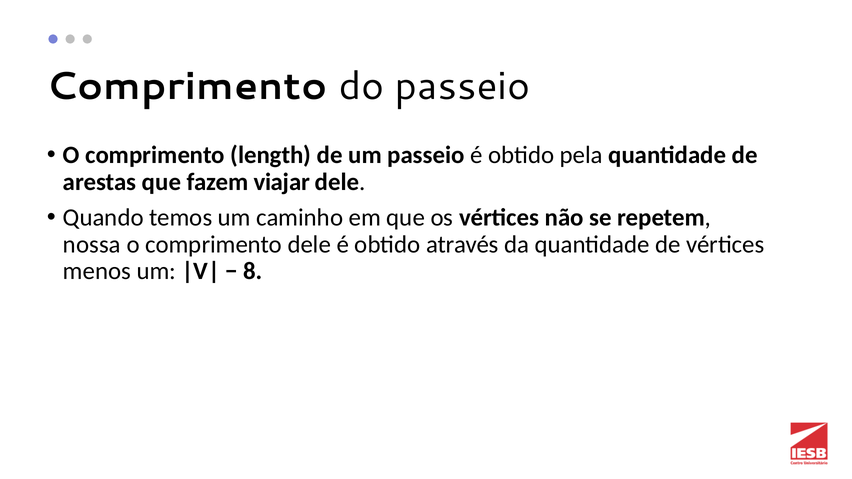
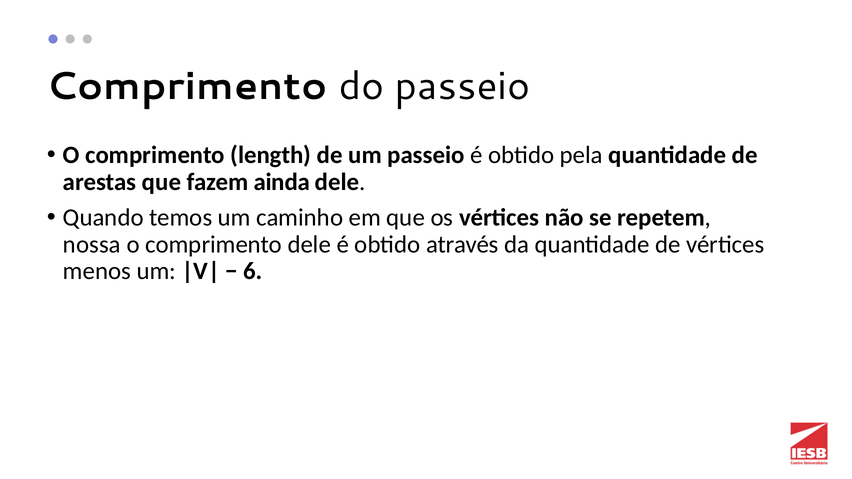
viajar: viajar -> ainda
8: 8 -> 6
